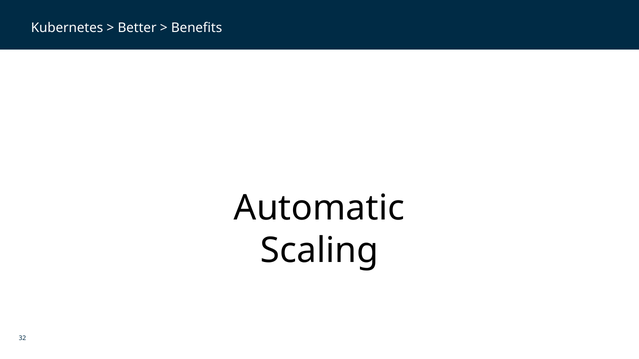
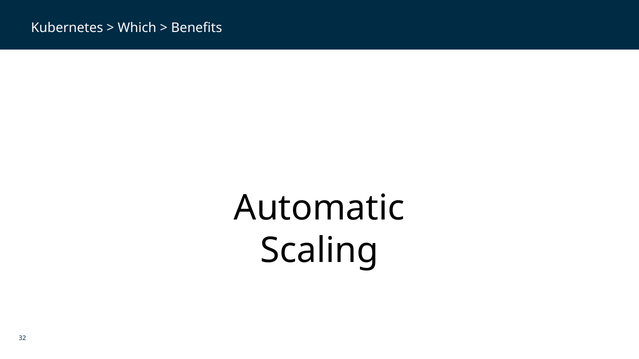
Better: Better -> Which
